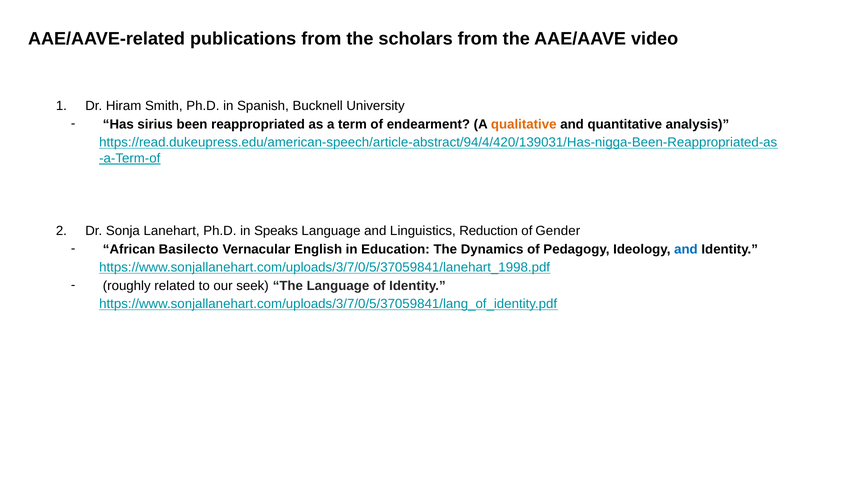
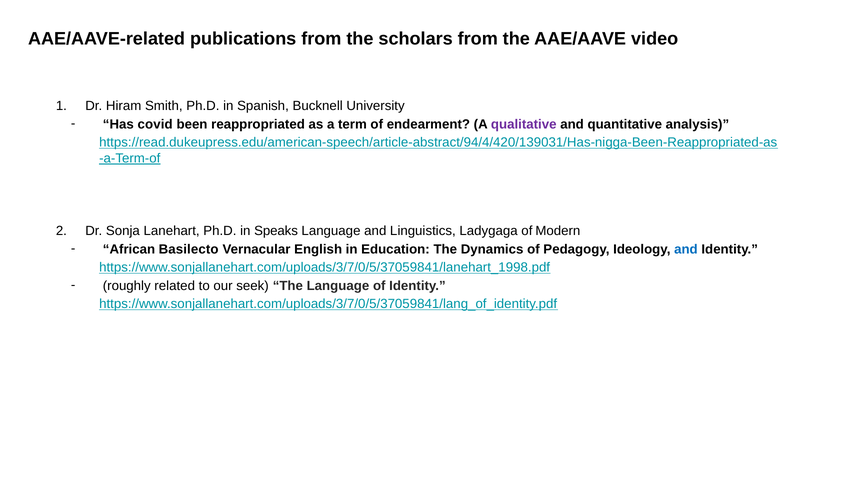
sirius: sirius -> covid
qualitative colour: orange -> purple
Reduction: Reduction -> Ladygaga
Gender: Gender -> Modern
